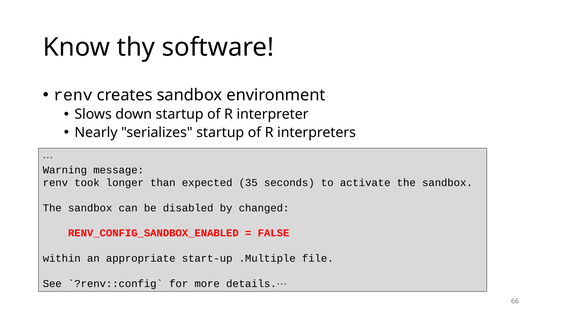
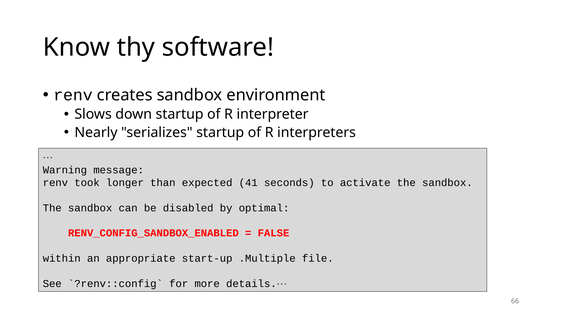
35: 35 -> 41
changed: changed -> optimal
